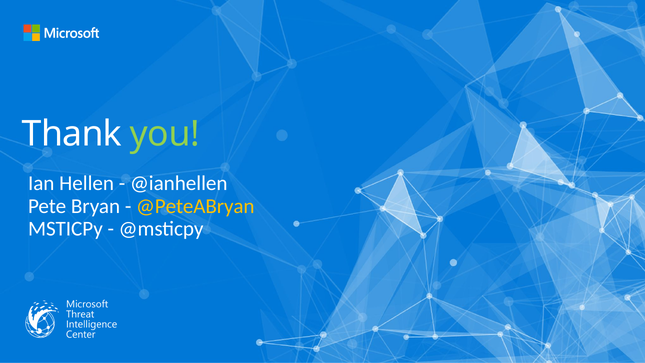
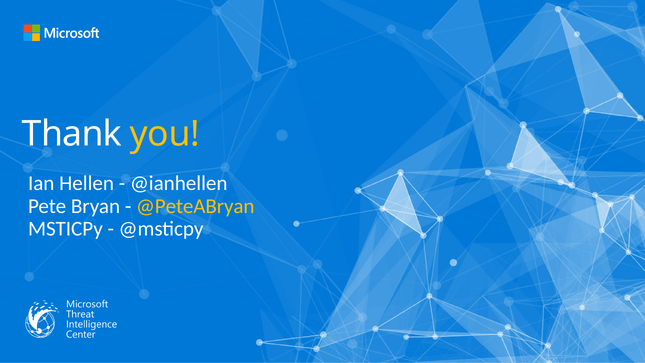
you colour: light green -> yellow
